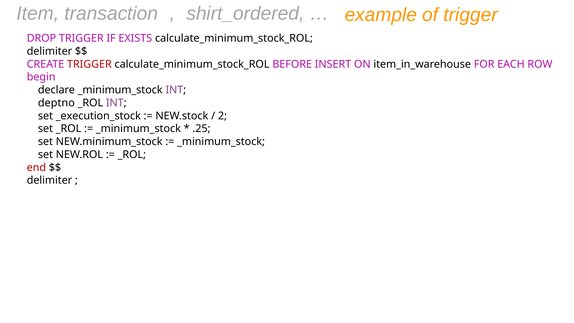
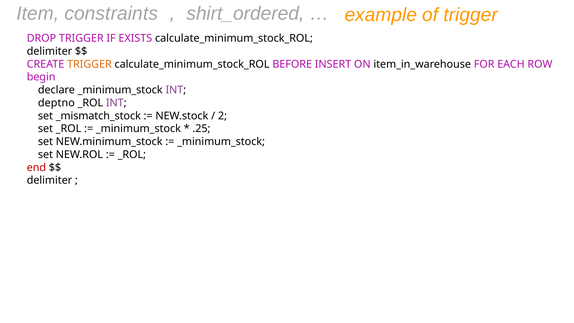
transaction: transaction -> constraints
TRIGGER at (89, 64) colour: red -> orange
_execution_stock: _execution_stock -> _mismatch_stock
